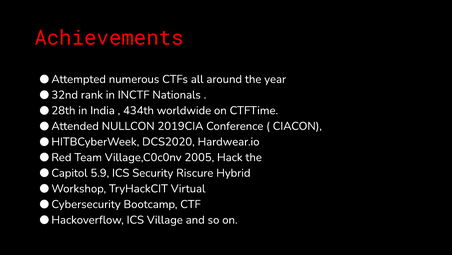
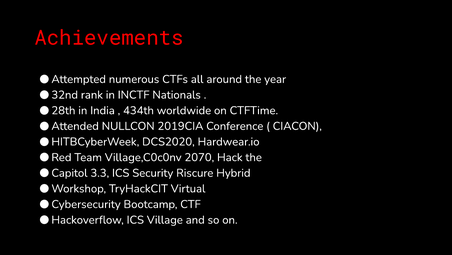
2005: 2005 -> 2070
5.9: 5.9 -> 3.3
